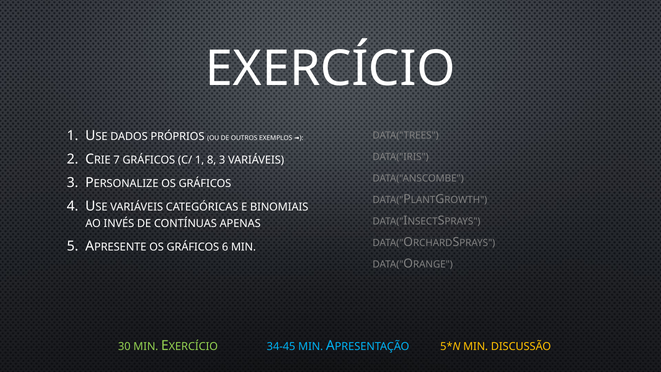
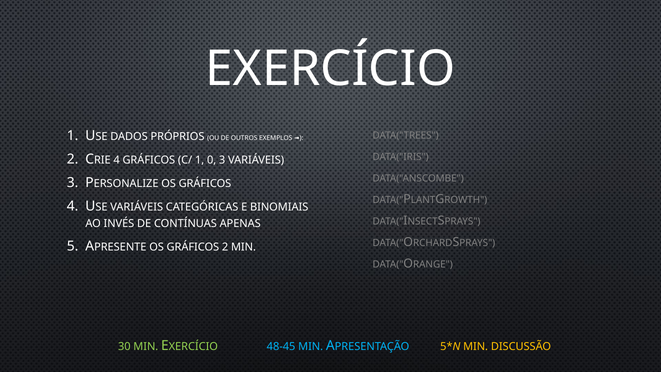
7 at (117, 160): 7 -> 4
8: 8 -> 0
GRÁFICOS 6: 6 -> 2
34-45: 34-45 -> 48-45
